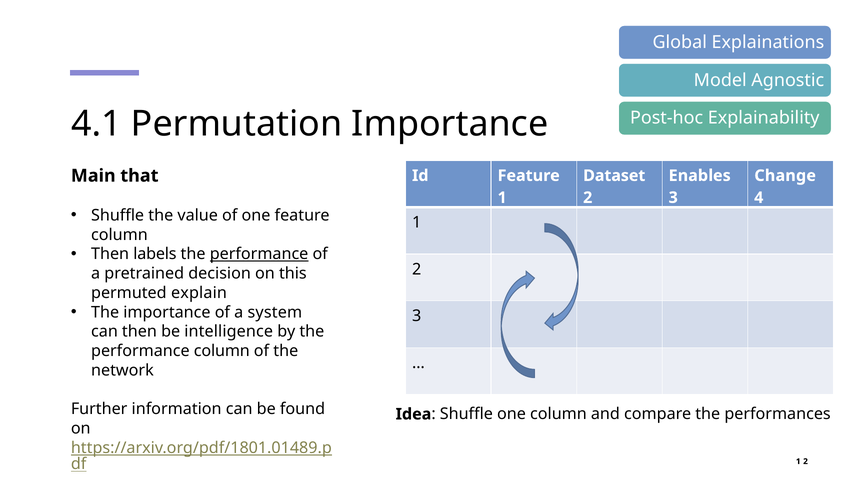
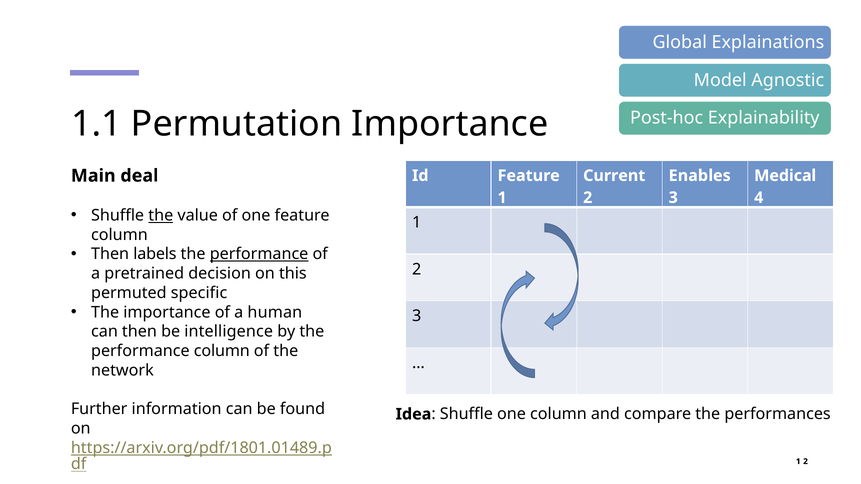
4.1: 4.1 -> 1.1
that: that -> deal
Dataset: Dataset -> Current
Change: Change -> Medical
the at (161, 216) underline: none -> present
explain: explain -> specific
system: system -> human
